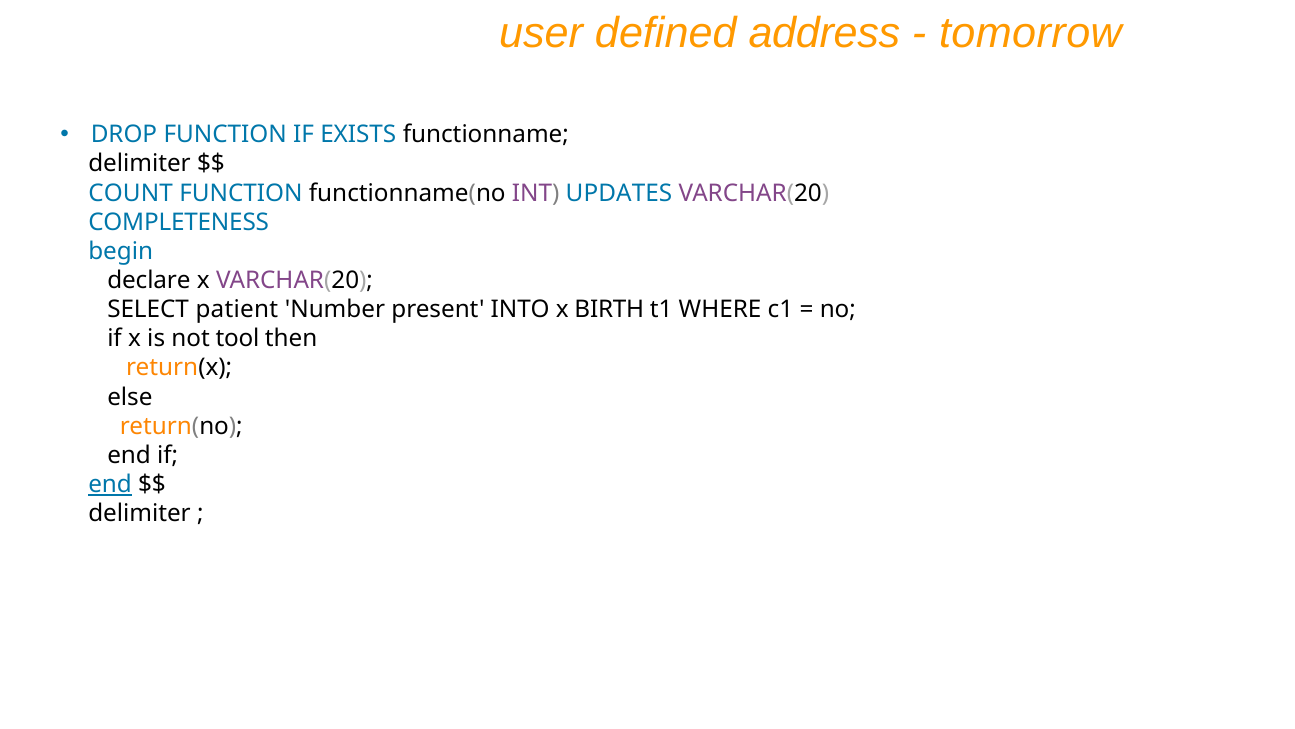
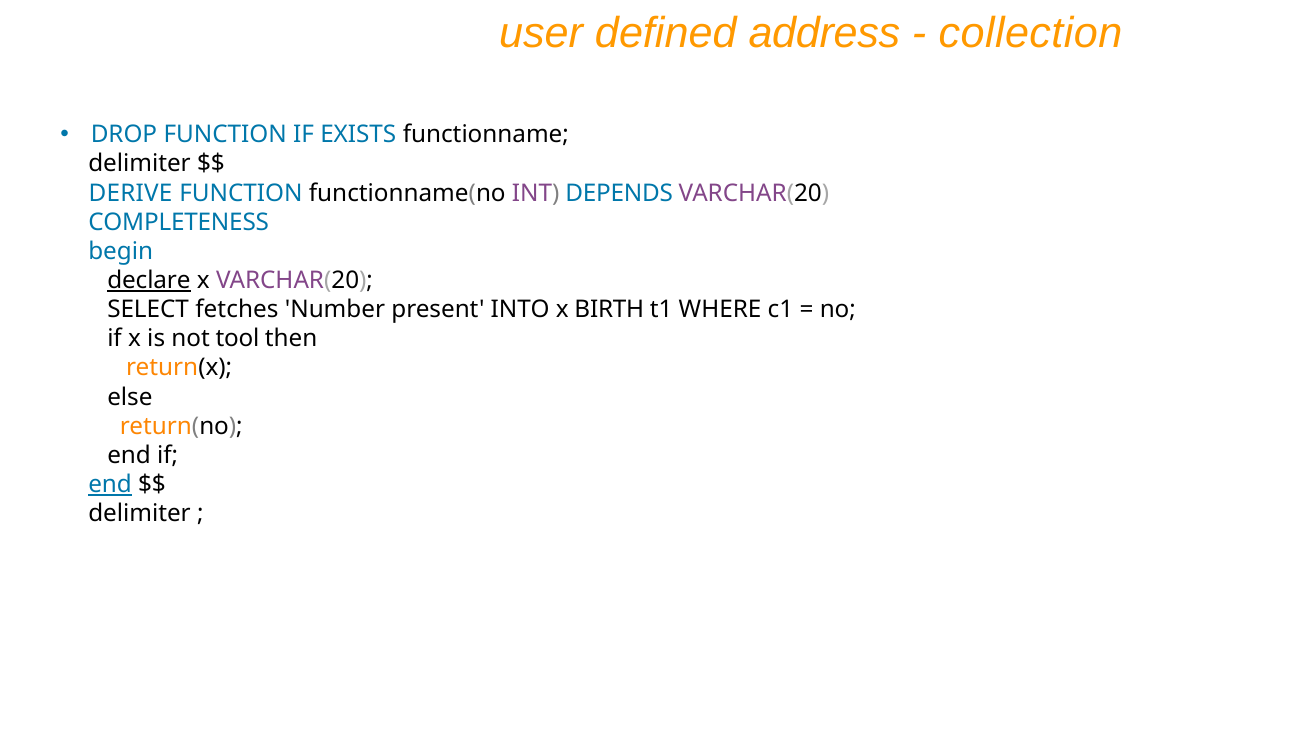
tomorrow: tomorrow -> collection
COUNT: COUNT -> DERIVE
UPDATES: UPDATES -> DEPENDS
declare underline: none -> present
patient: patient -> fetches
